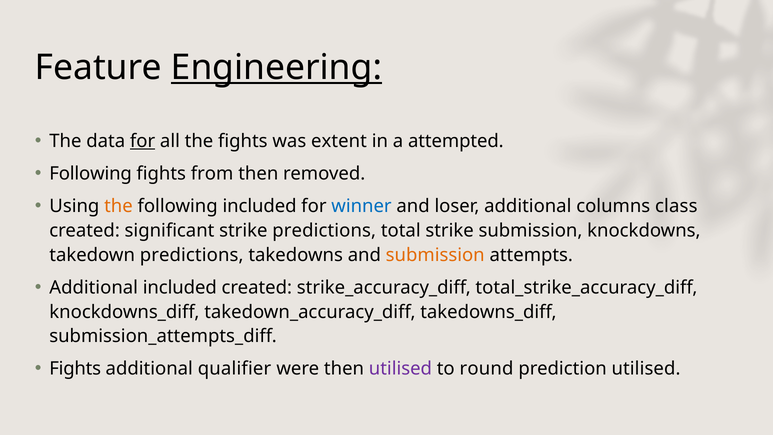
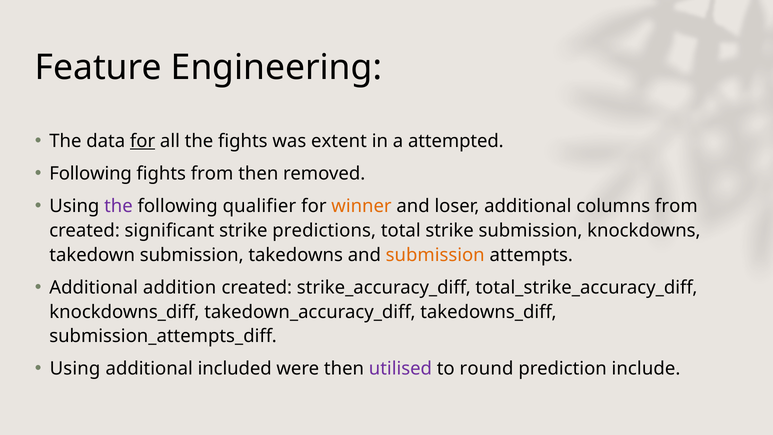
Engineering underline: present -> none
the at (118, 206) colour: orange -> purple
following included: included -> qualifier
winner colour: blue -> orange
columns class: class -> from
takedown predictions: predictions -> submission
Additional included: included -> addition
Fights at (75, 369): Fights -> Using
qualifier: qualifier -> included
prediction utilised: utilised -> include
